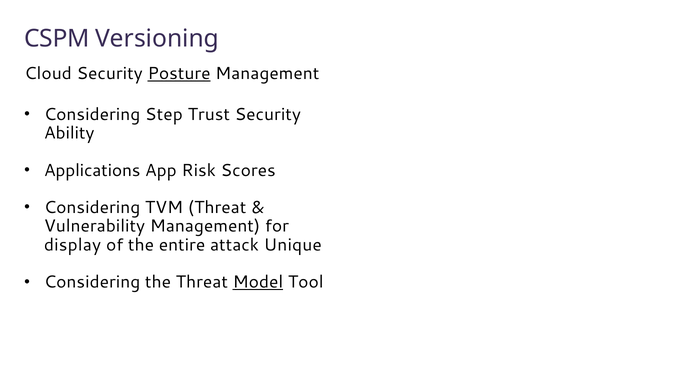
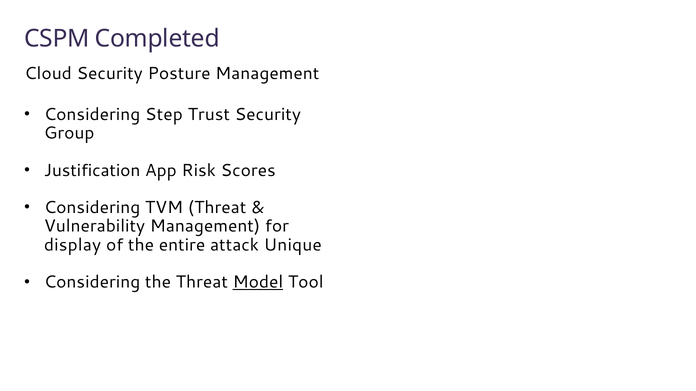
Versioning: Versioning -> Completed
Posture underline: present -> none
Ability: Ability -> Group
Applications: Applications -> Justification
